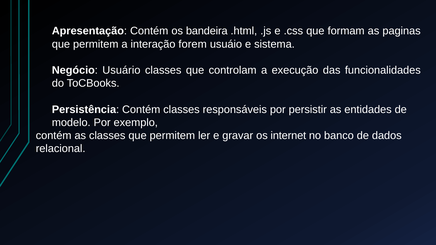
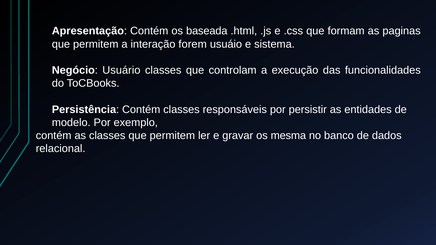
bandeira: bandeira -> baseada
internet: internet -> mesma
